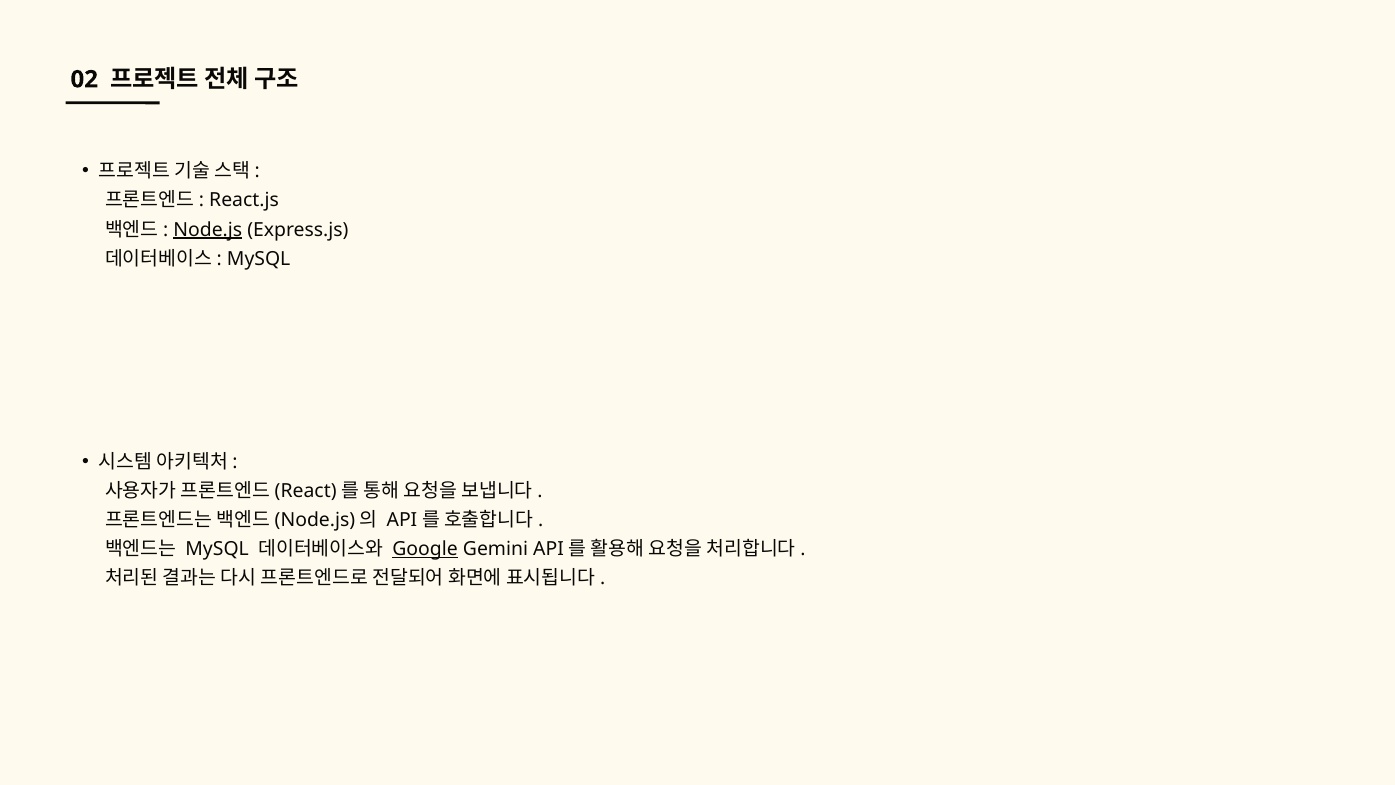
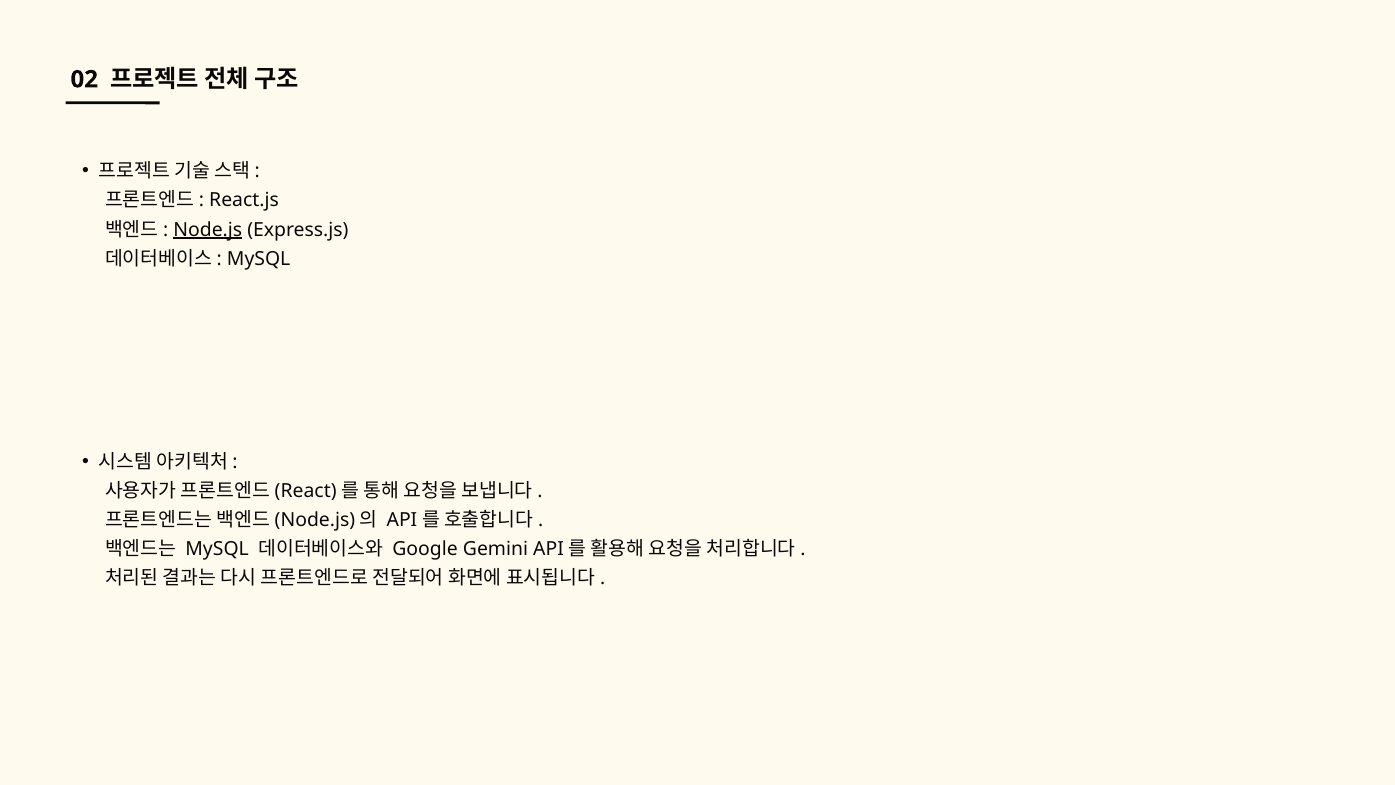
Google underline: present -> none
